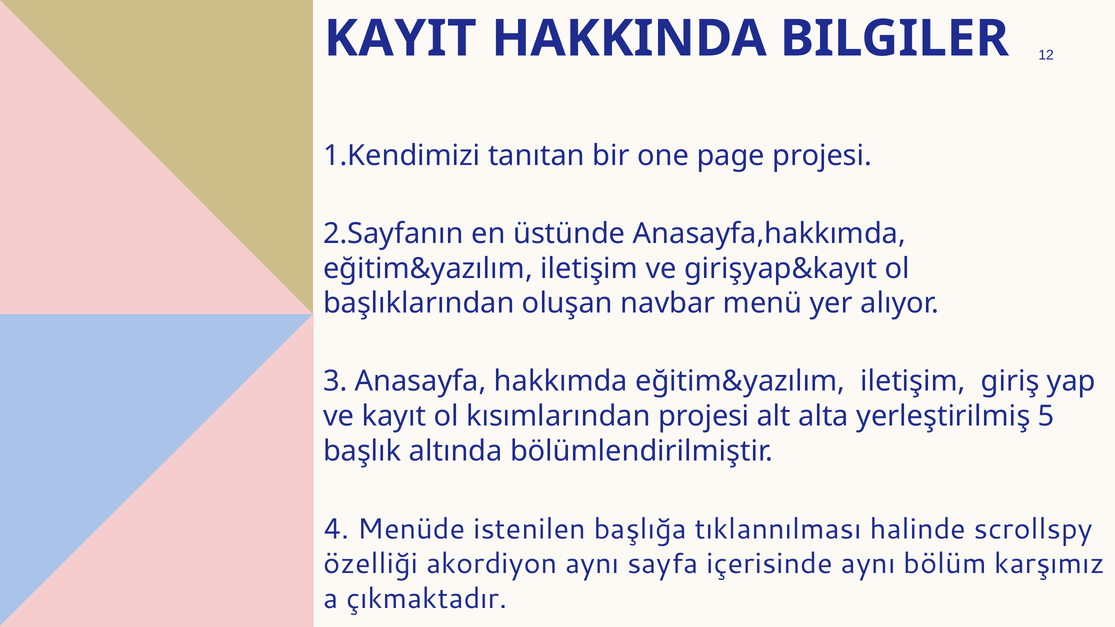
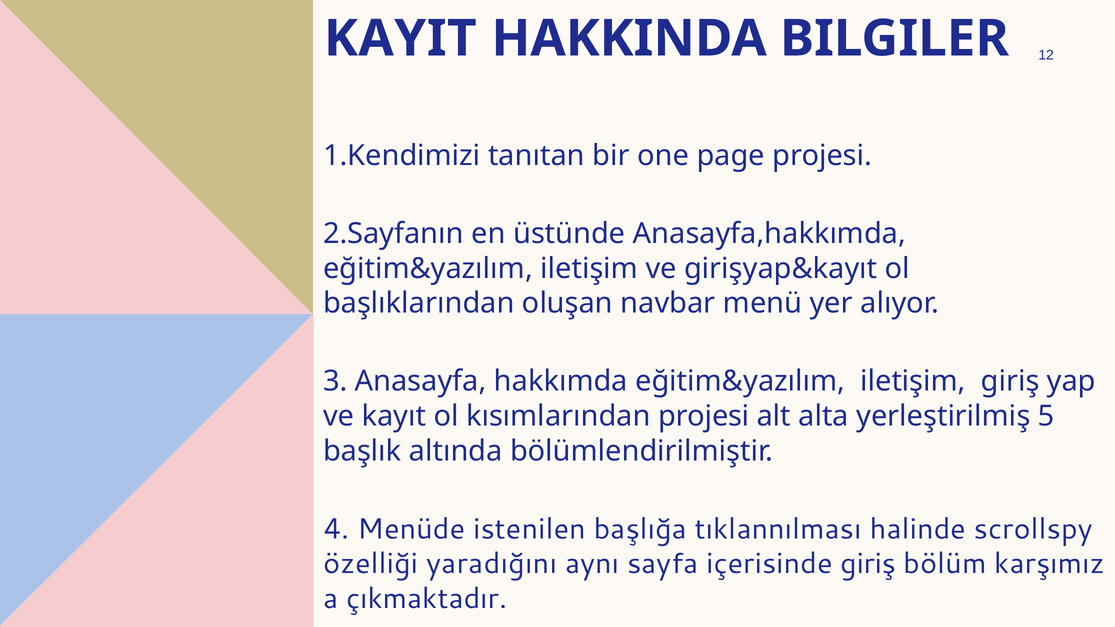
akordiyon: akordiyon -> yaradığını
içerisinde aynı: aynı -> giriş
